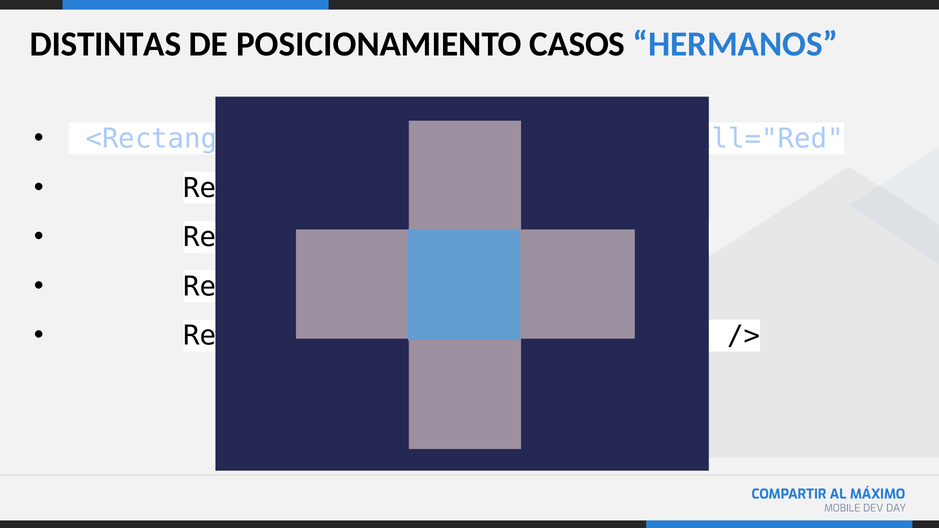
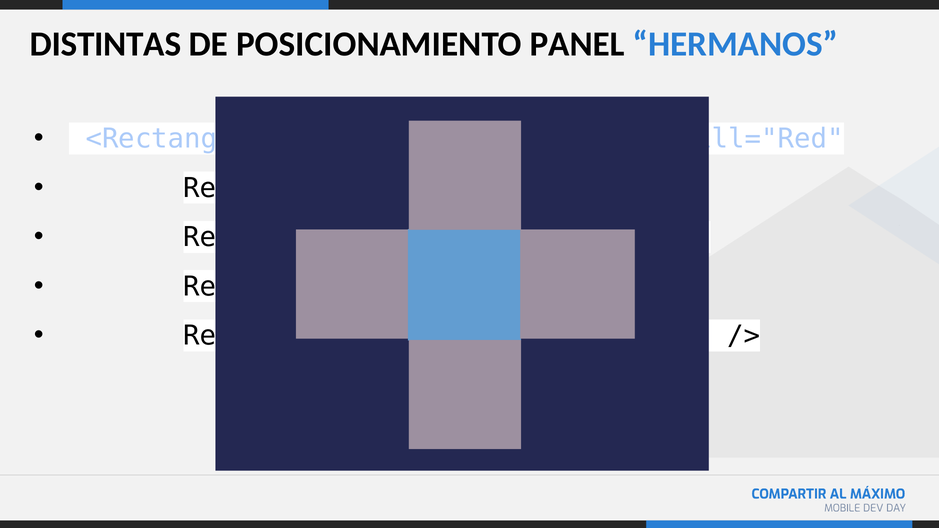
CASOS: CASOS -> PANEL
